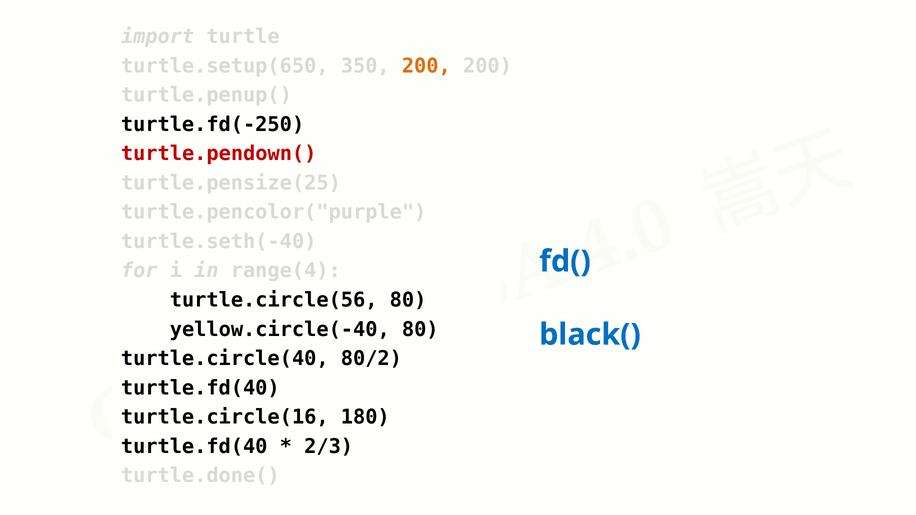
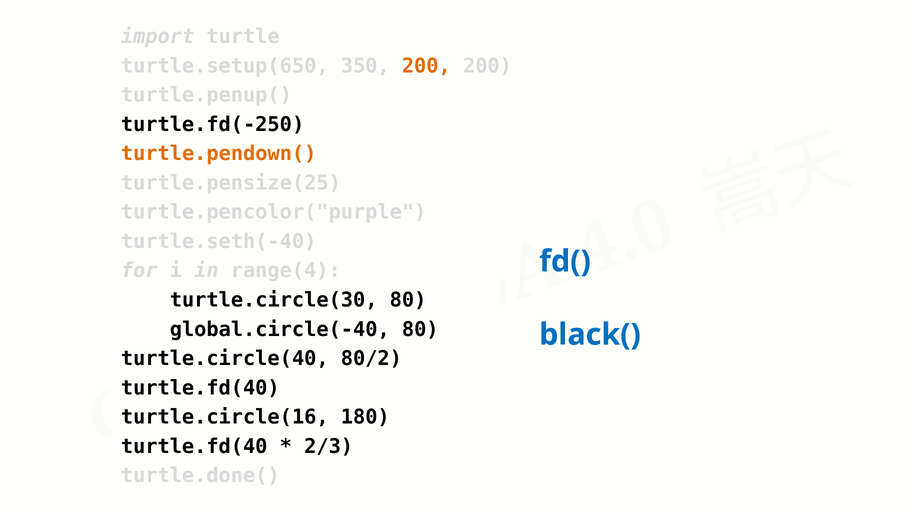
turtle.pendown( colour: red -> orange
turtle.circle(56: turtle.circle(56 -> turtle.circle(30
yellow.circle(-40: yellow.circle(-40 -> global.circle(-40
